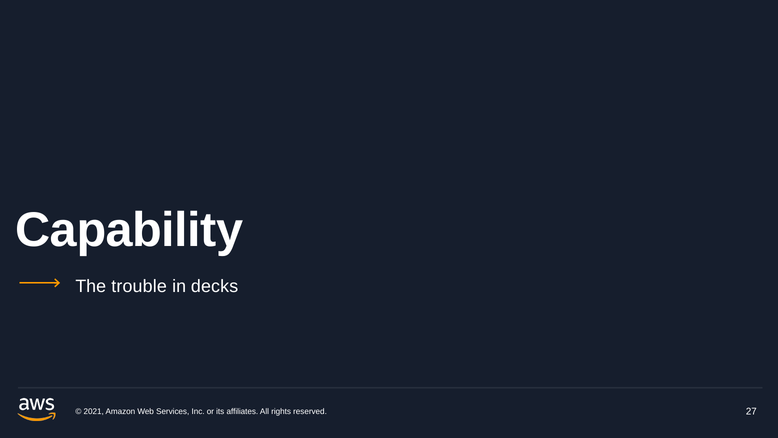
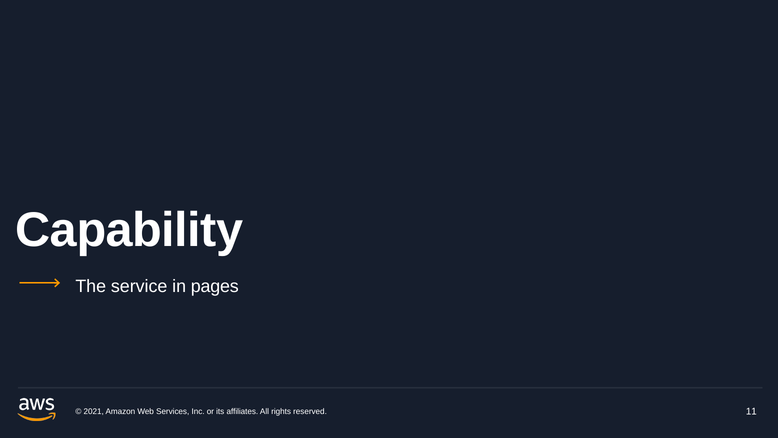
trouble: trouble -> service
decks: decks -> pages
27: 27 -> 11
